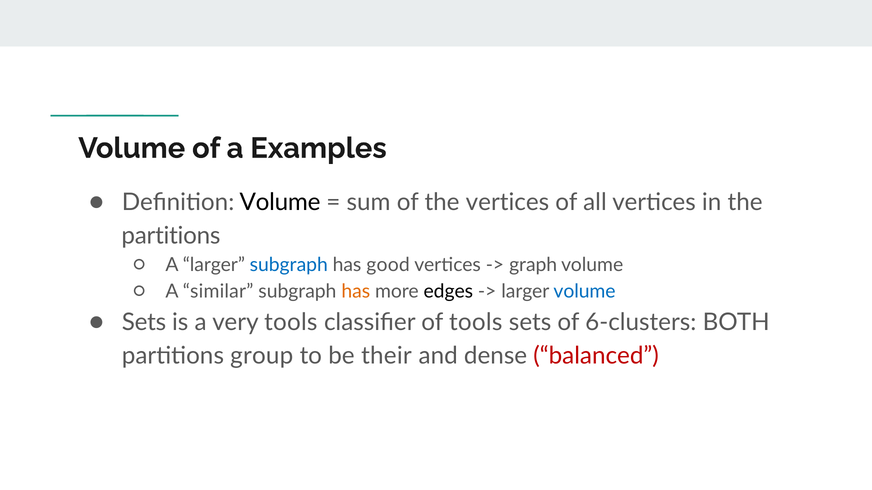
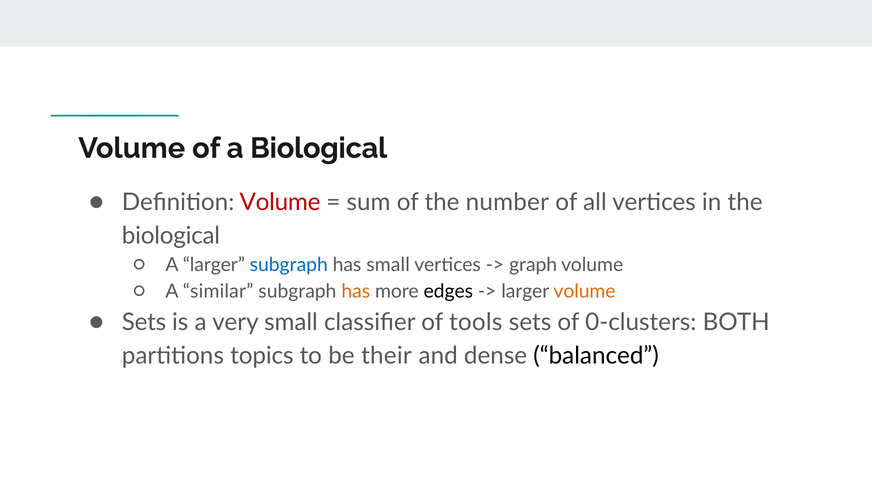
a Examples: Examples -> Biological
Volume at (280, 202) colour: black -> red
the vertices: vertices -> number
partitions at (171, 236): partitions -> biological
has good: good -> small
volume at (585, 292) colour: blue -> orange
very tools: tools -> small
6-clusters: 6-clusters -> 0-clusters
group: group -> topics
balanced colour: red -> black
